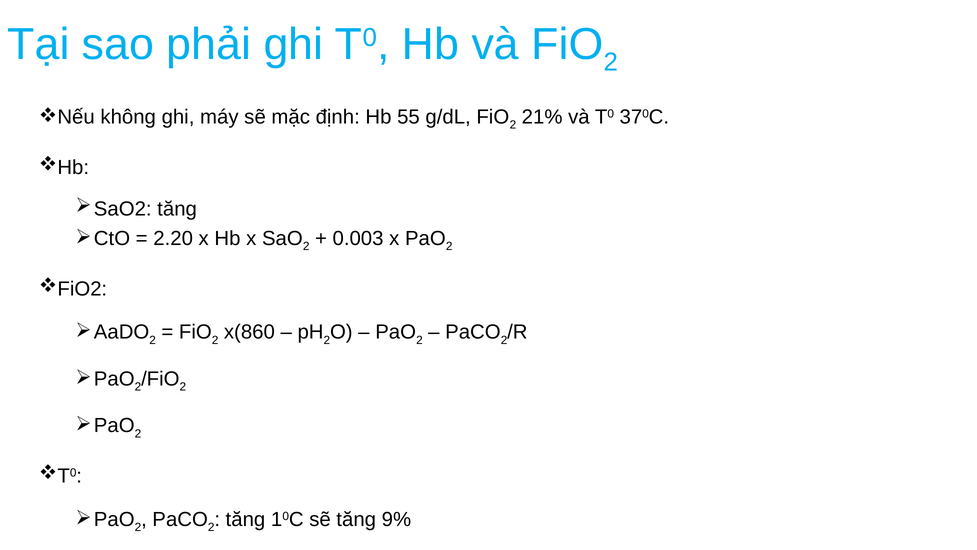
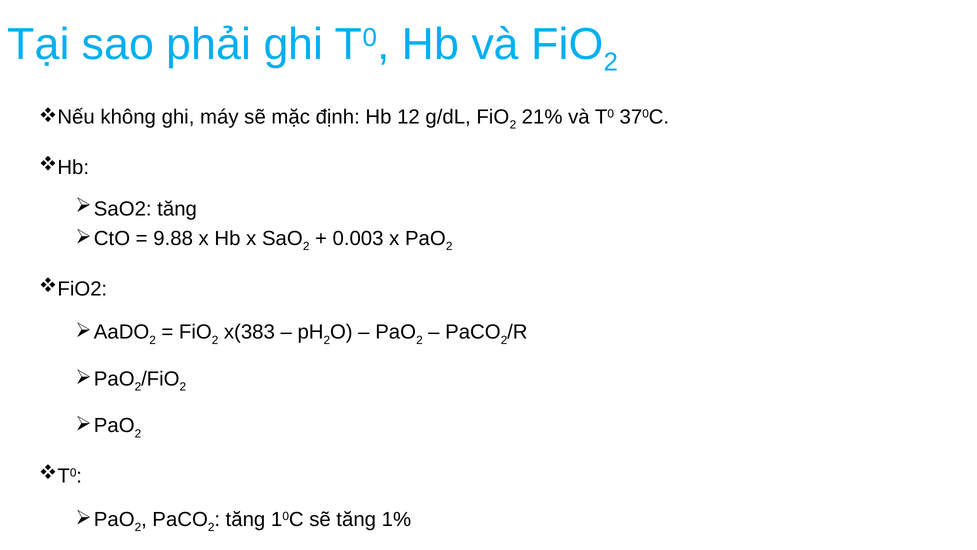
55: 55 -> 12
2.20: 2.20 -> 9.88
x(860: x(860 -> x(383
9%: 9% -> 1%
